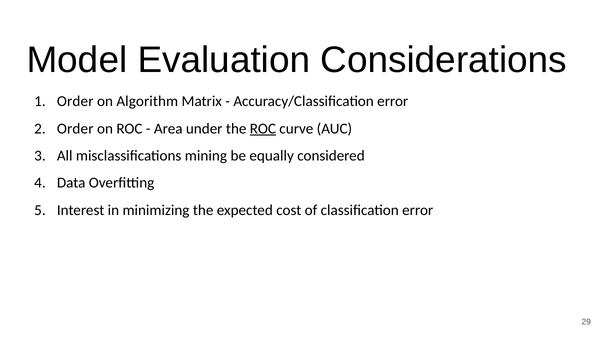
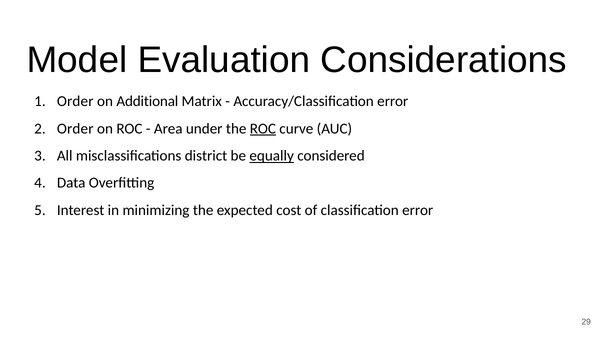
Algorithm: Algorithm -> Additional
mining: mining -> district
equally underline: none -> present
